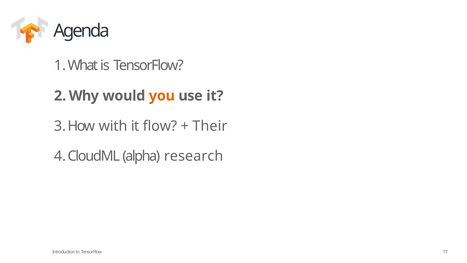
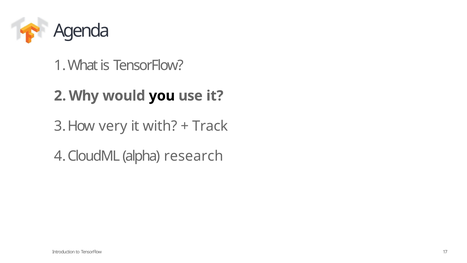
you colour: orange -> black
with: with -> very
flow: flow -> with
Their: Their -> Track
